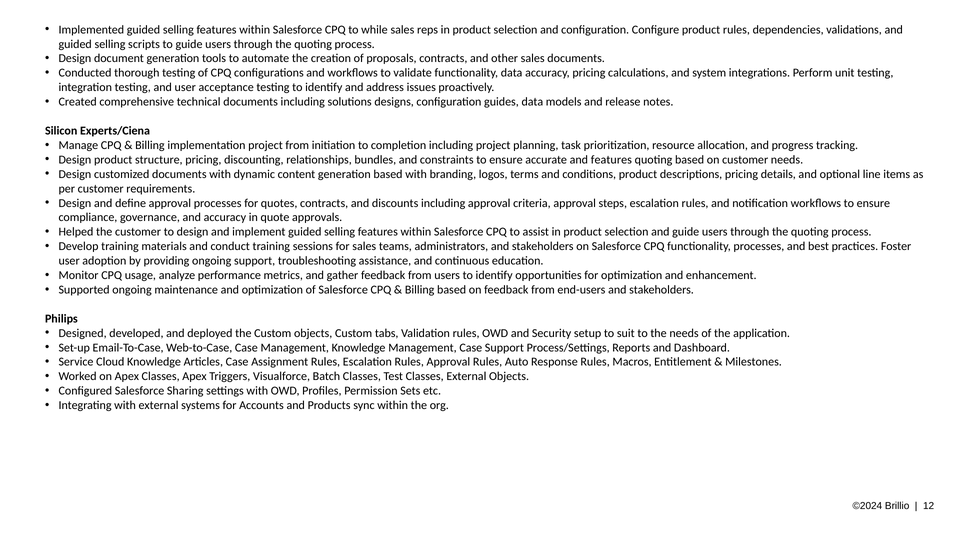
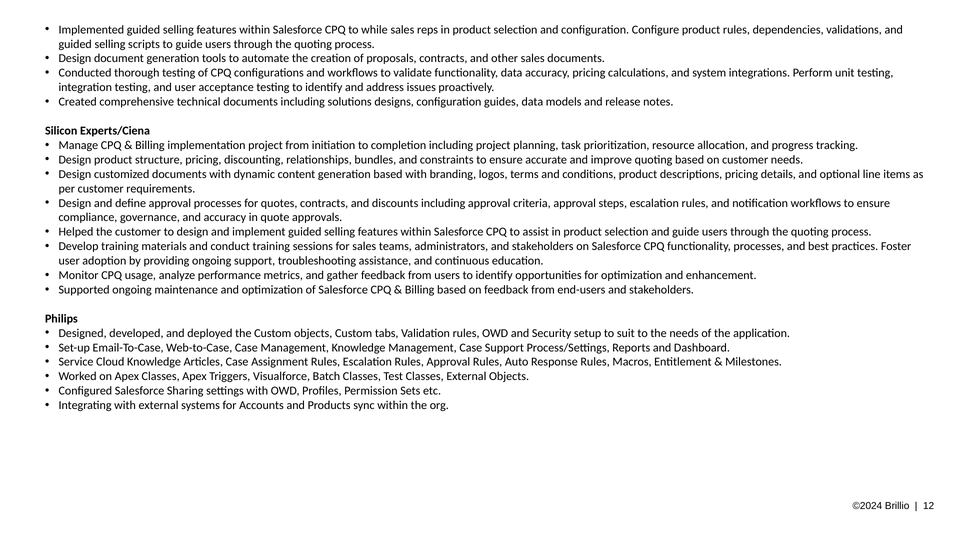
and features: features -> improve
